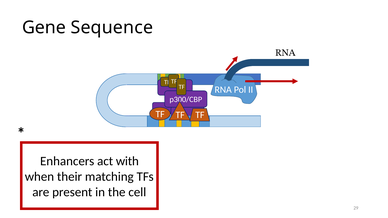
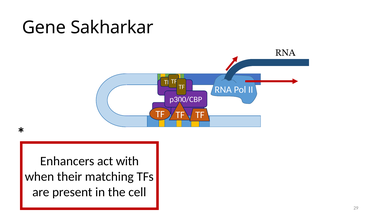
Sequence: Sequence -> Sakharkar
